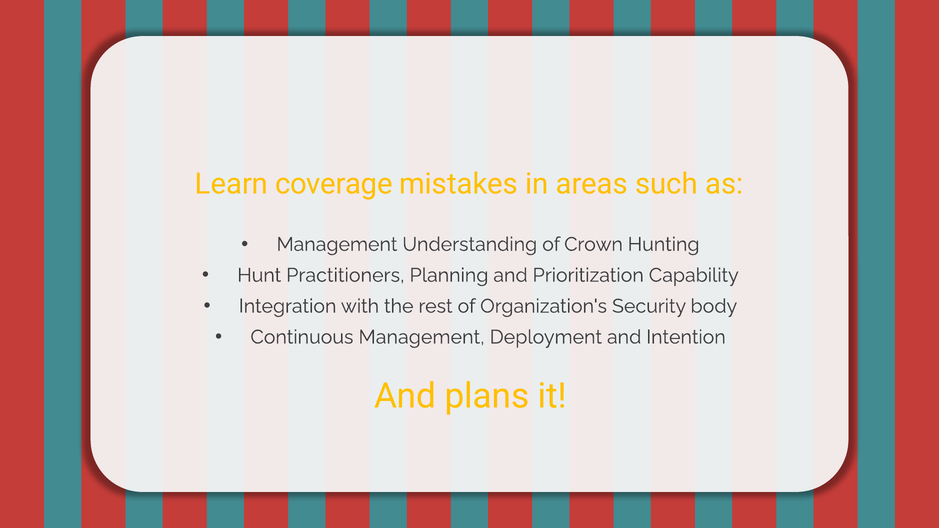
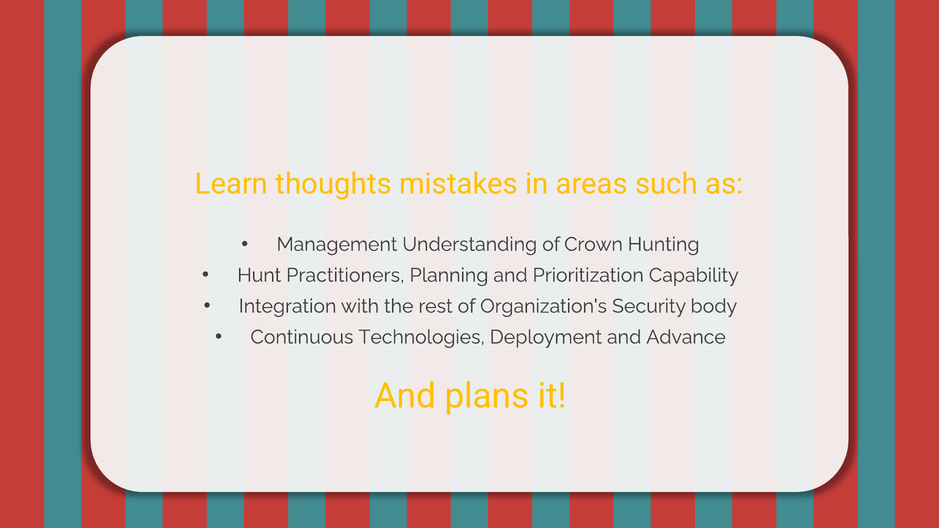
coverage: coverage -> thoughts
Continuous Management: Management -> Technologies
Intention: Intention -> Advance
